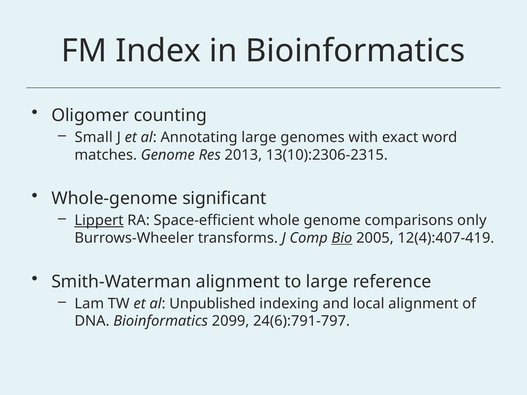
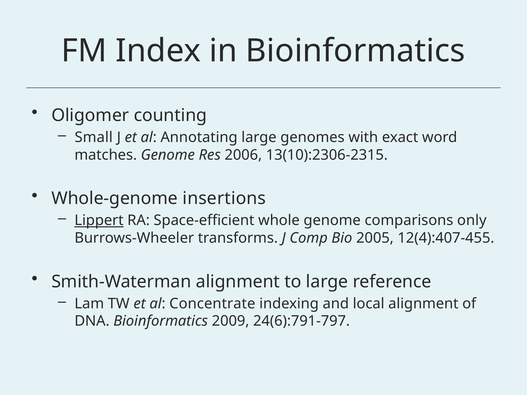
2013: 2013 -> 2006
significant: significant -> insertions
Bio underline: present -> none
12(4):407-419: 12(4):407-419 -> 12(4):407-455
Unpublished: Unpublished -> Concentrate
2099: 2099 -> 2009
